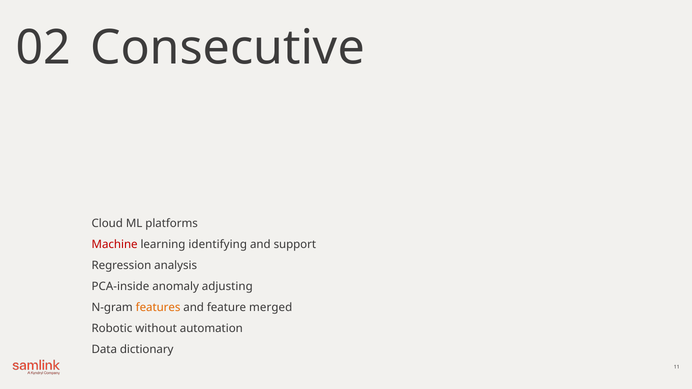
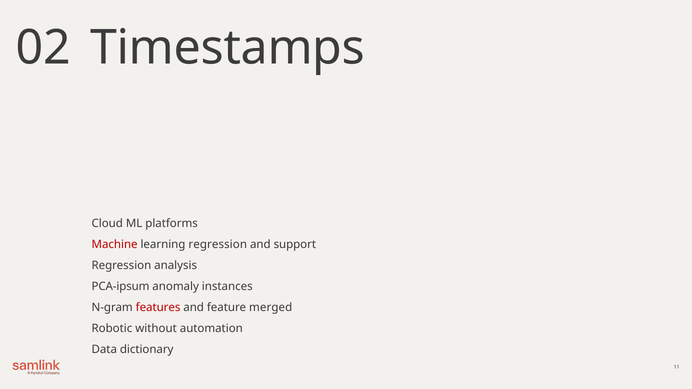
Consecutive: Consecutive -> Timestamps
learning identifying: identifying -> regression
PCA-inside: PCA-inside -> PCA-ipsum
adjusting: adjusting -> instances
features colour: orange -> red
